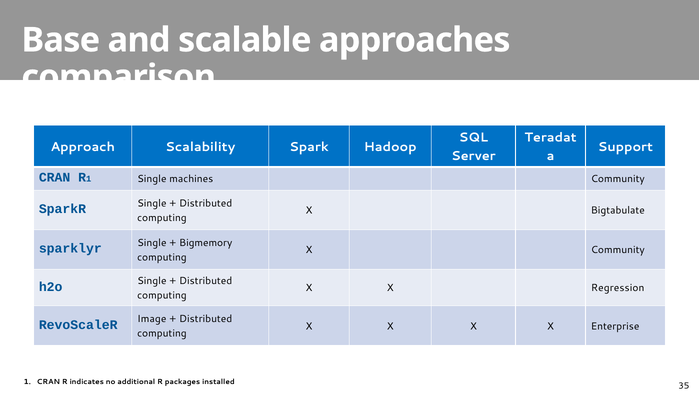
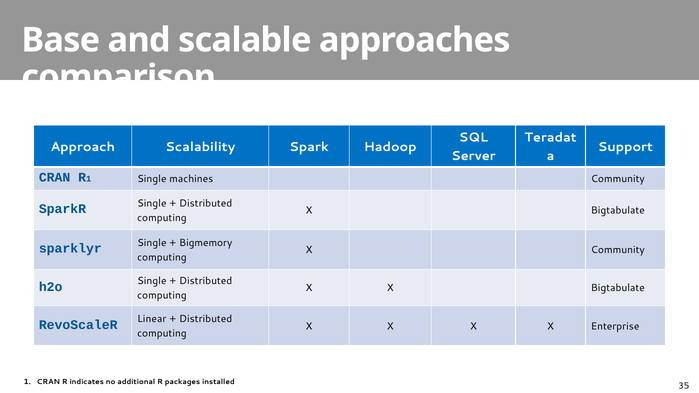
X X Regression: Regression -> Bigtabulate
Image: Image -> Linear
